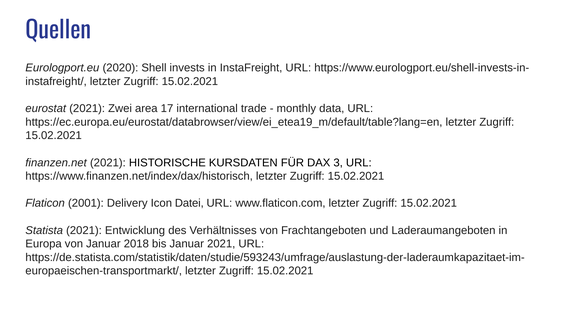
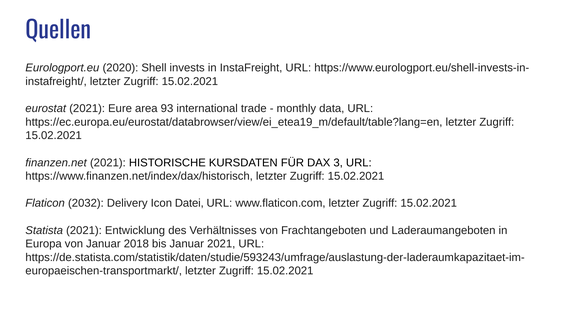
Zwei: Zwei -> Eure
17: 17 -> 93
2001: 2001 -> 2032
